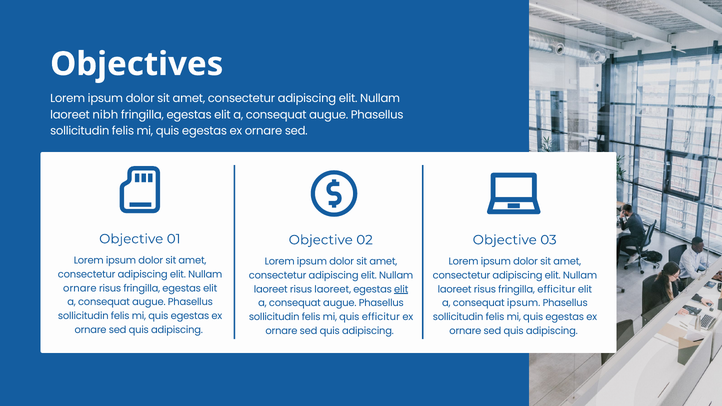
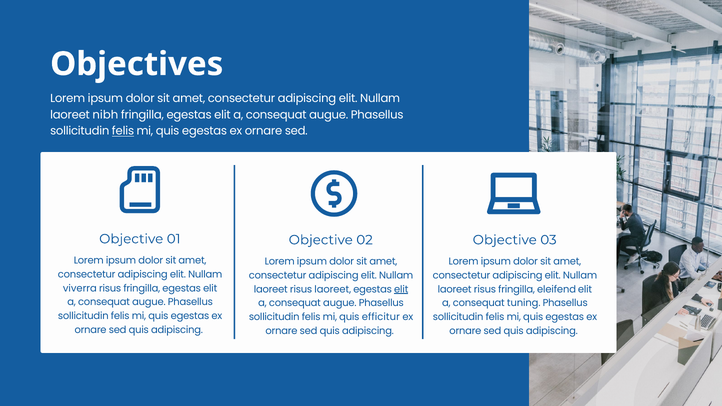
felis at (123, 131) underline: none -> present
ornare at (80, 288): ornare -> viverra
fringilla efficitur: efficitur -> eleifend
consequat ipsum: ipsum -> tuning
